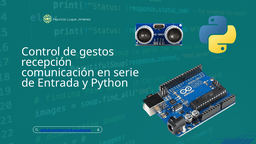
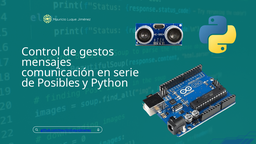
recepción: recepción -> mensajes
Entrada: Entrada -> Posibles
